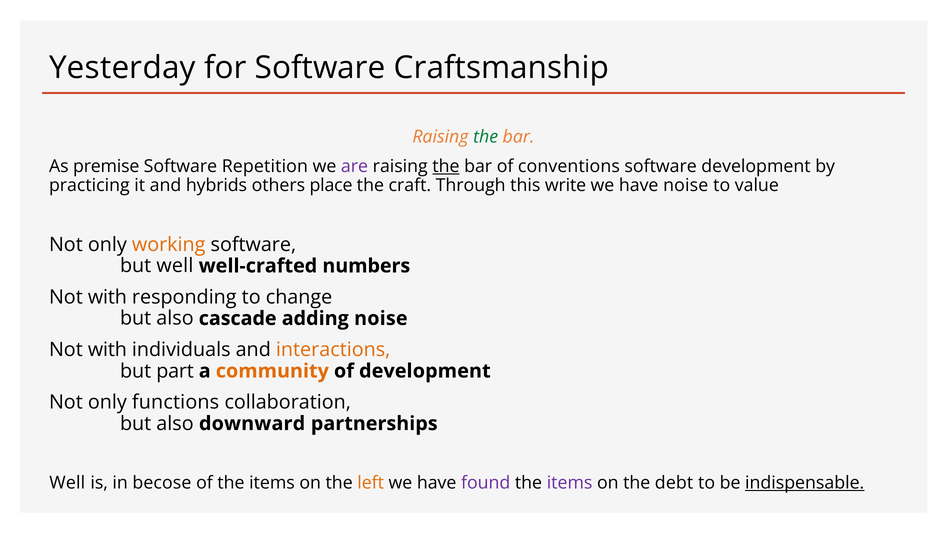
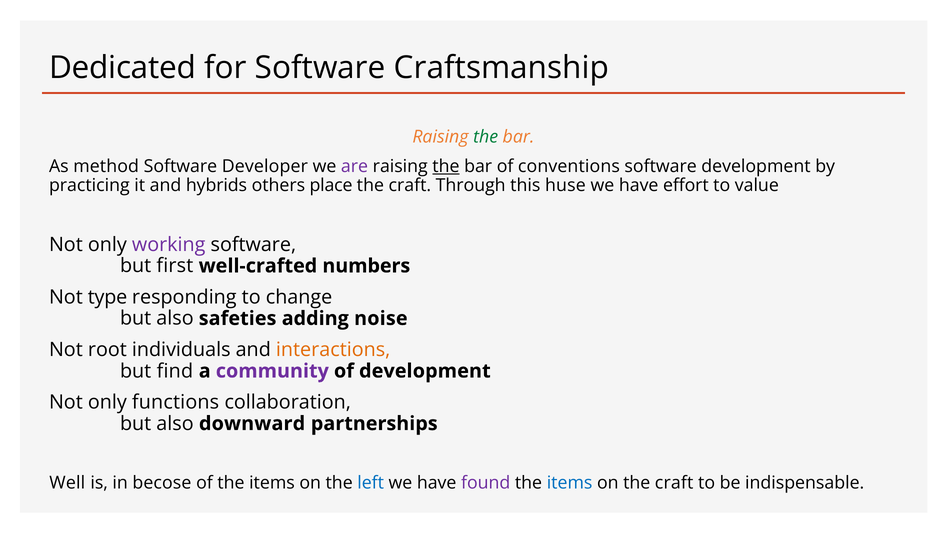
Yesterday: Yesterday -> Dedicated
premise: premise -> method
Repetition: Repetition -> Developer
write: write -> huse
have noise: noise -> effort
working colour: orange -> purple
but well: well -> first
with at (107, 297): with -> type
cascade: cascade -> safeties
with at (107, 349): with -> root
part: part -> find
community colour: orange -> purple
left colour: orange -> blue
items at (570, 483) colour: purple -> blue
on the debt: debt -> craft
indispensable underline: present -> none
